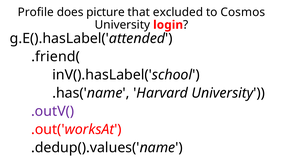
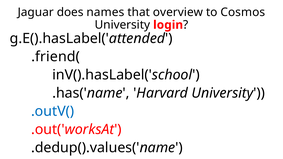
Profile: Profile -> Jaguar
picture: picture -> names
excluded: excluded -> overview
.outV( colour: purple -> blue
